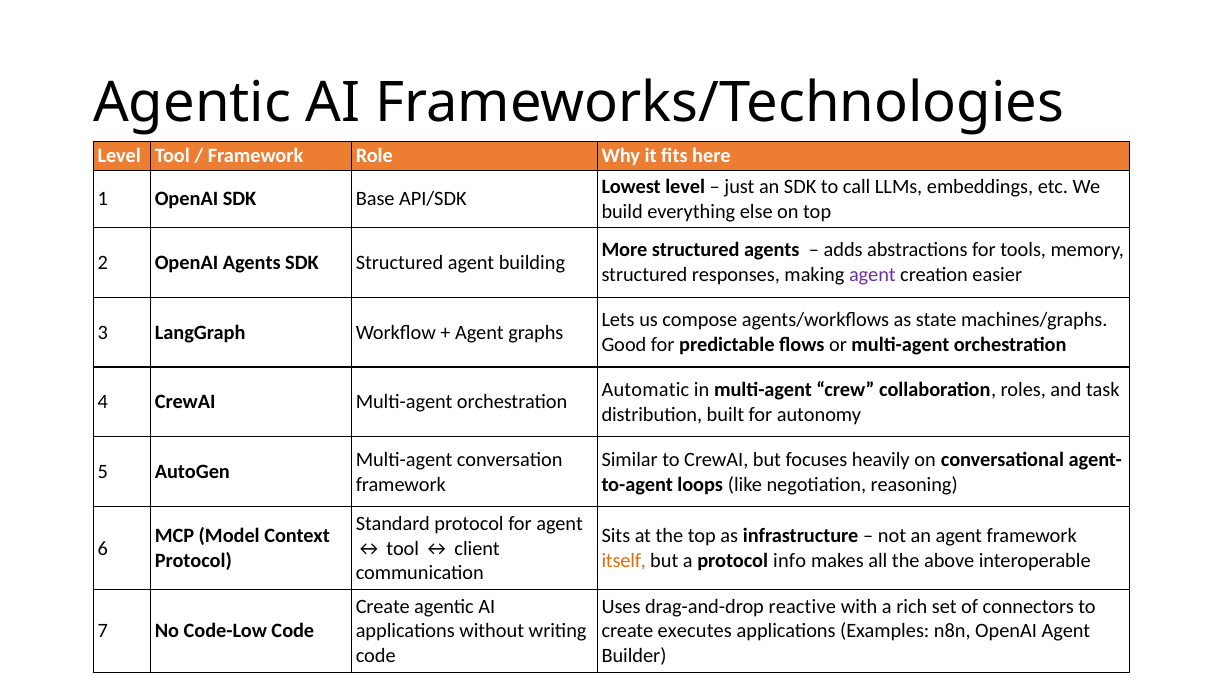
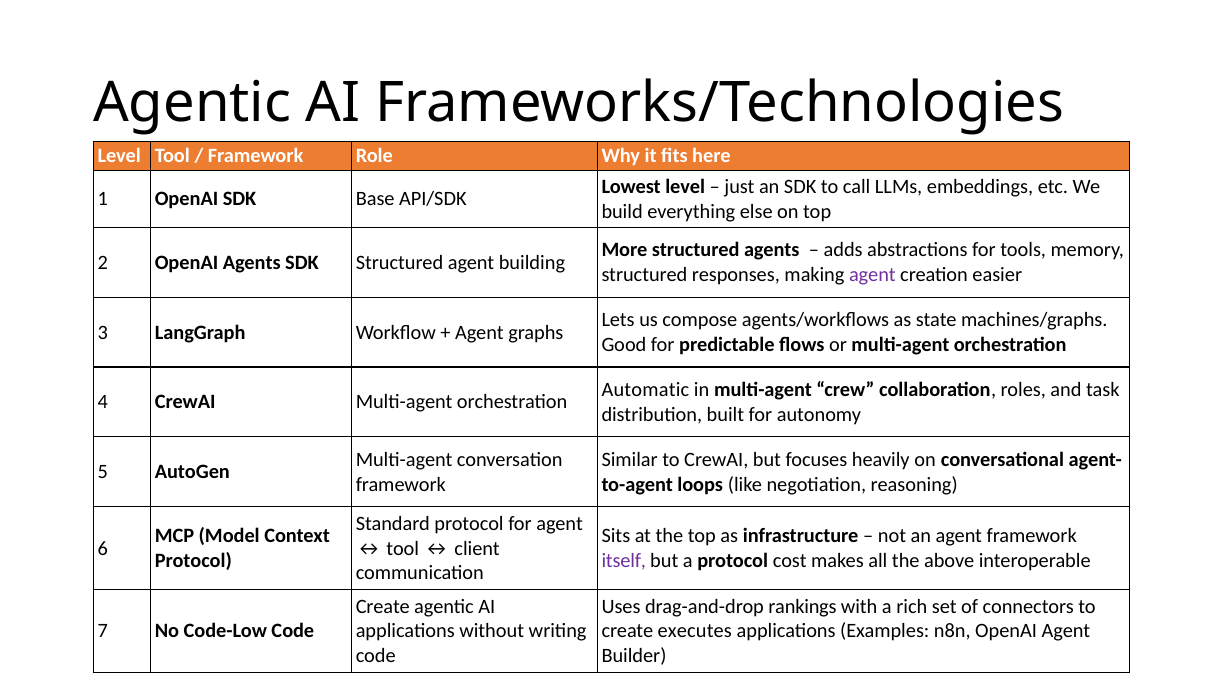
itself colour: orange -> purple
info: info -> cost
reactive: reactive -> rankings
